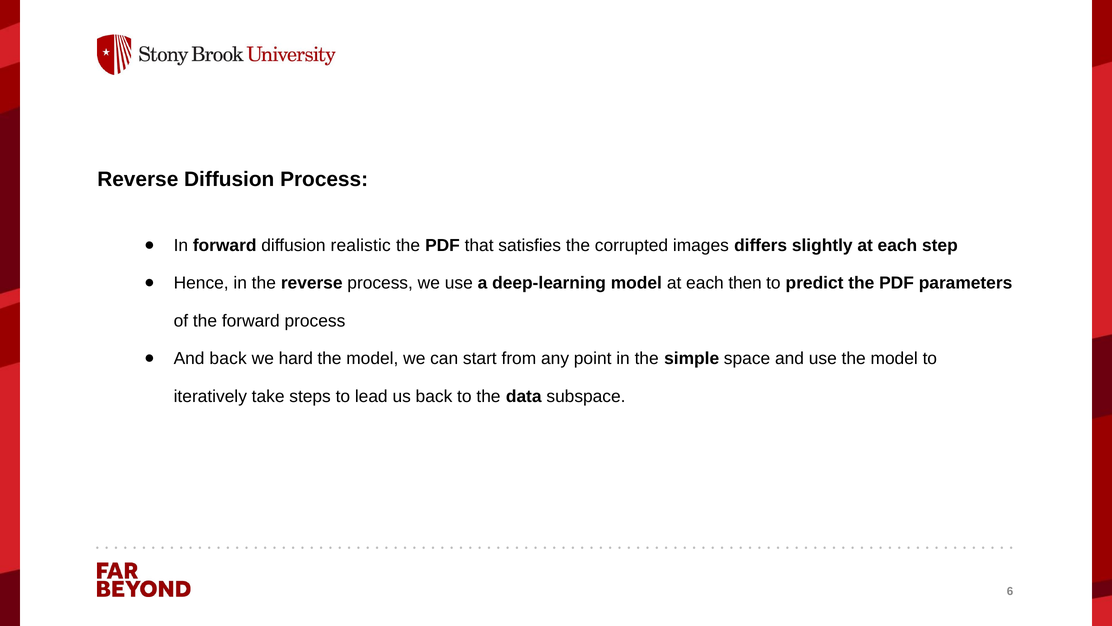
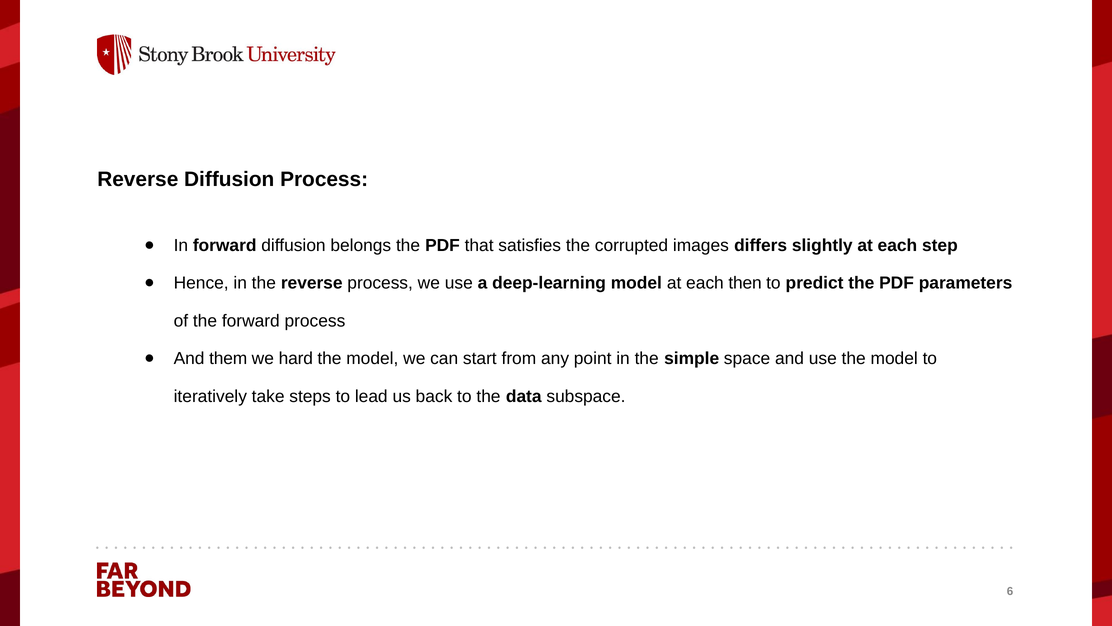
realistic: realistic -> belongs
And back: back -> them
